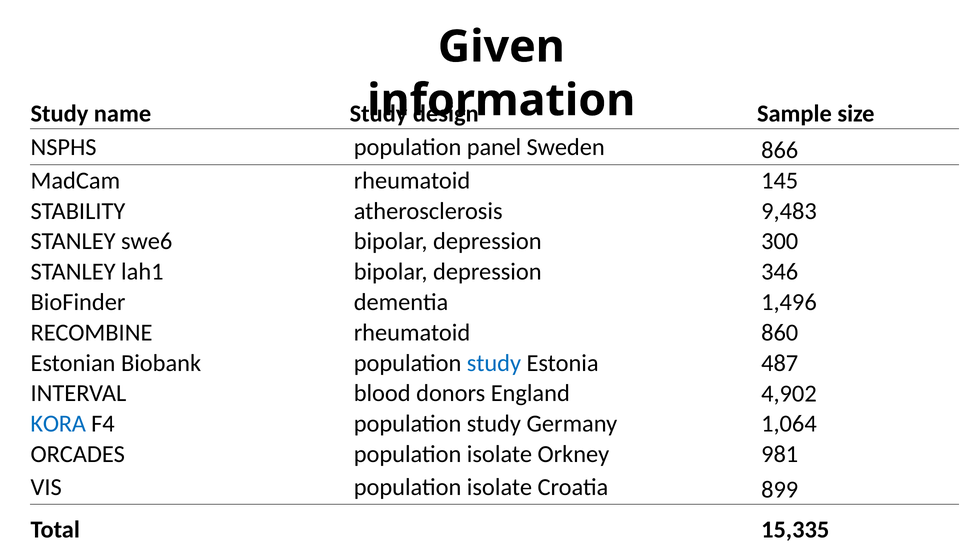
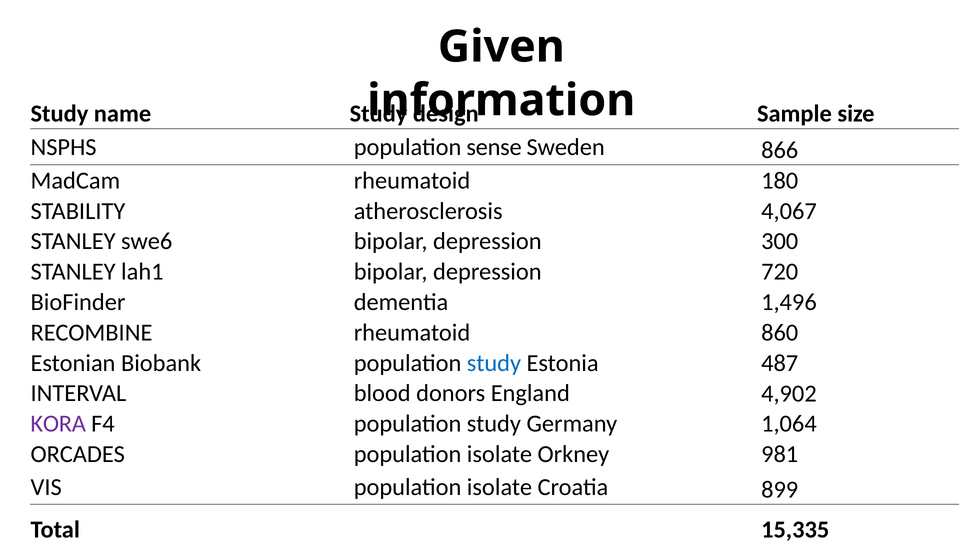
panel: panel -> sense
145: 145 -> 180
9,483: 9,483 -> 4,067
346: 346 -> 720
KORA colour: blue -> purple
